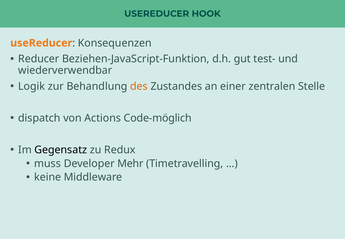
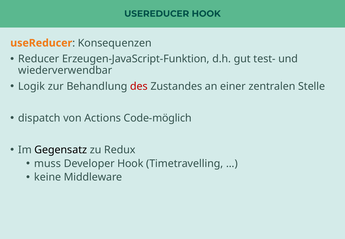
Beziehen-JavaScript-Funktion: Beziehen-JavaScript-Funktion -> Erzeugen-JavaScript-Funktion
des colour: orange -> red
Developer Mehr: Mehr -> Hook
